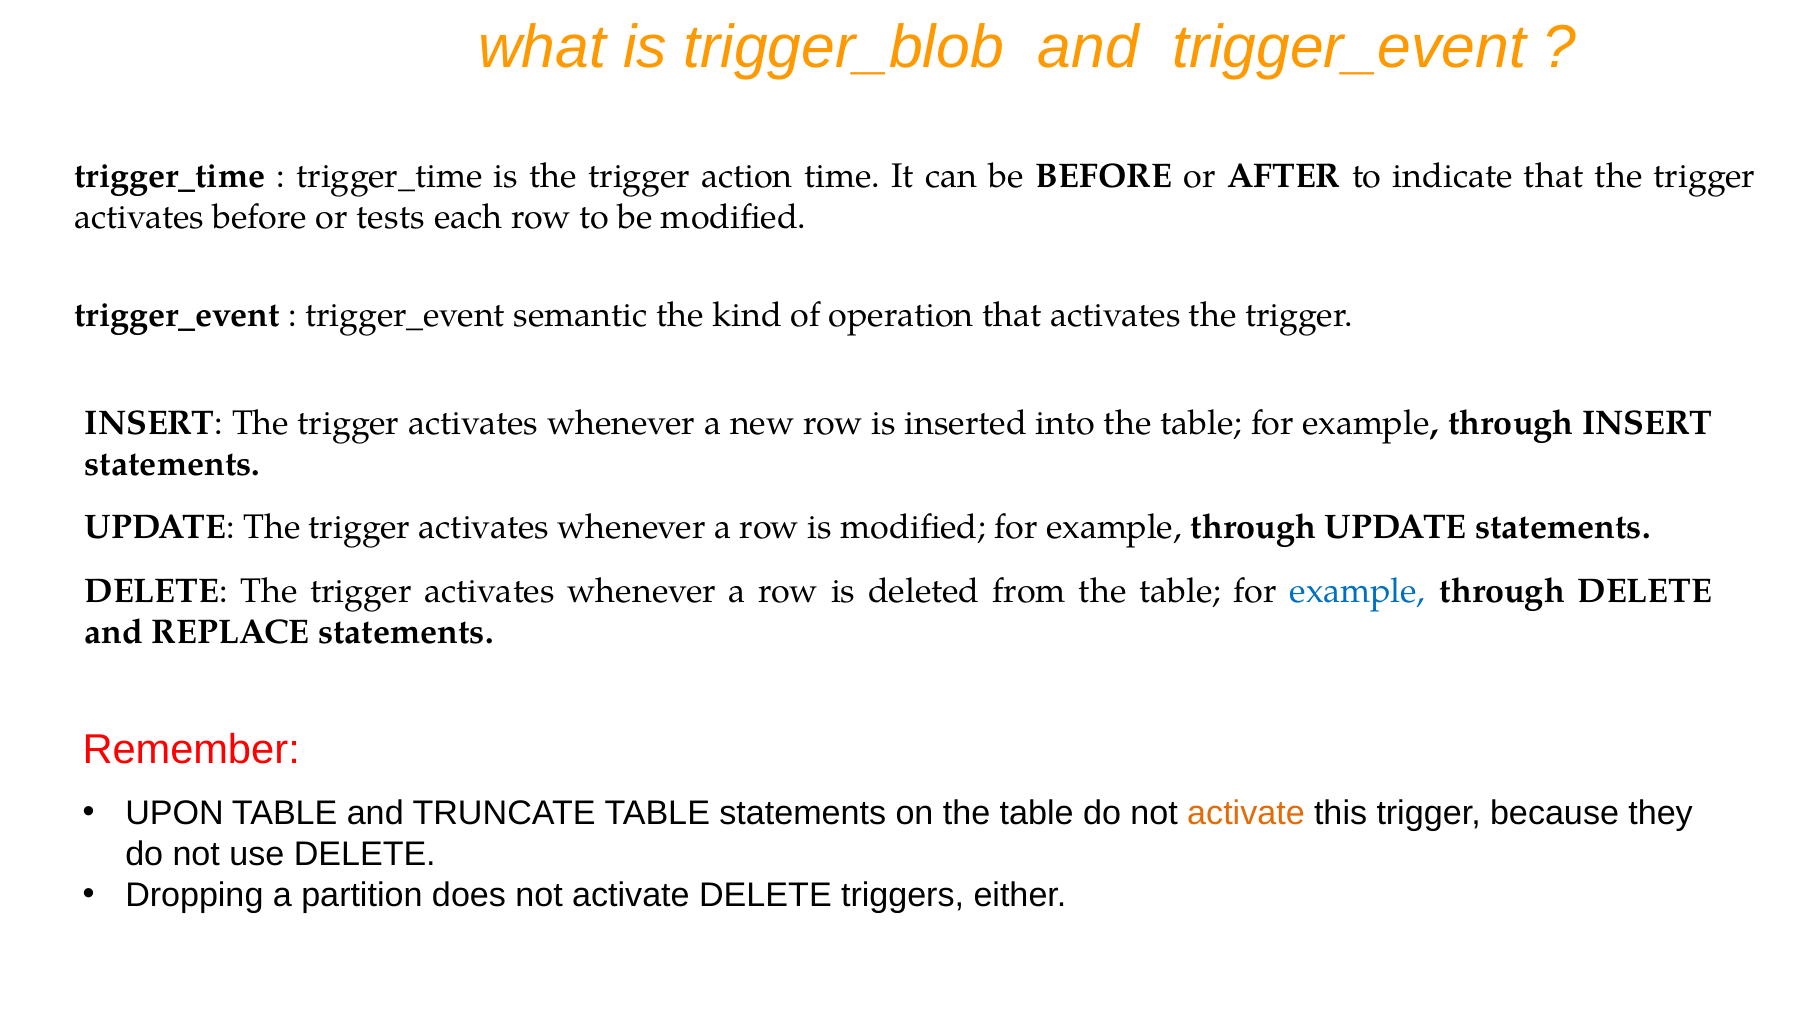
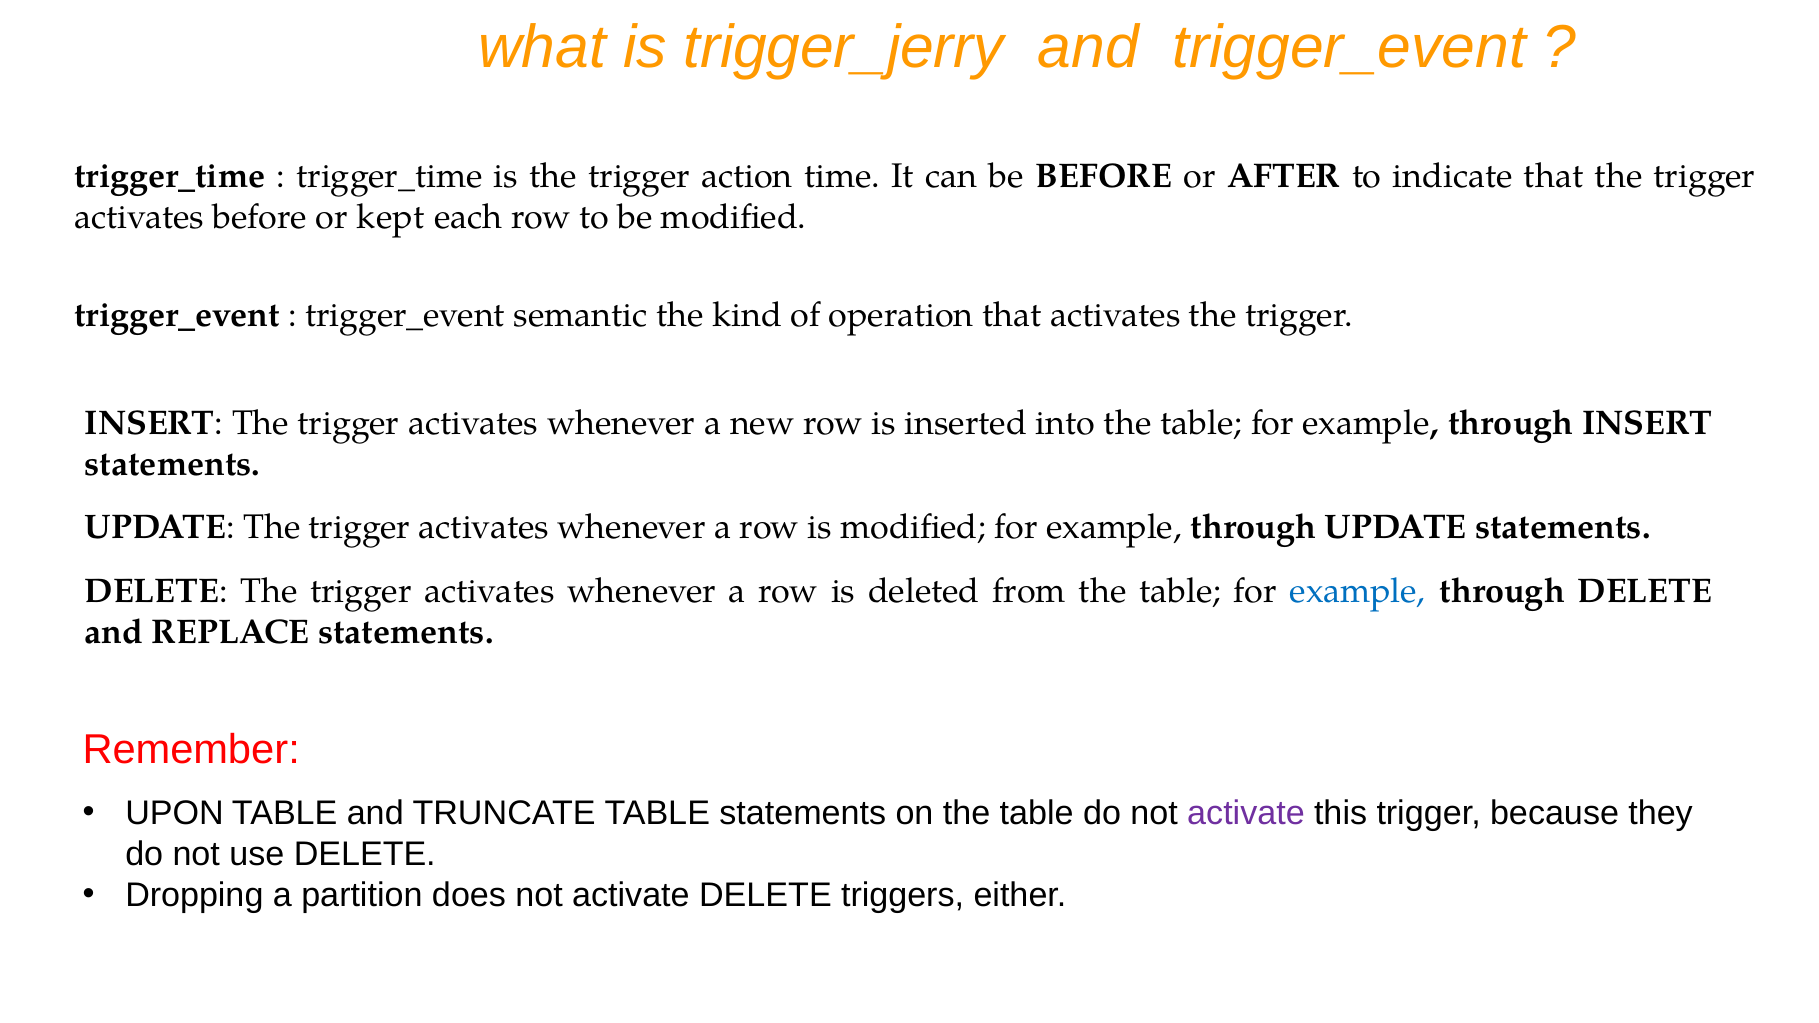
trigger_blob: trigger_blob -> trigger_jerry
tests: tests -> kept
activate at (1246, 813) colour: orange -> purple
